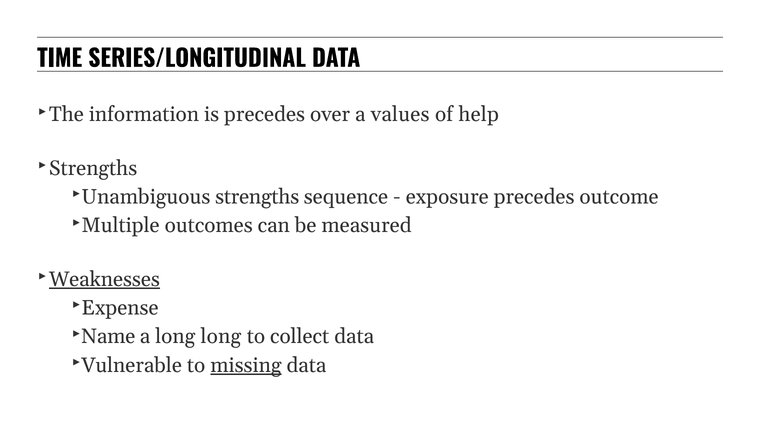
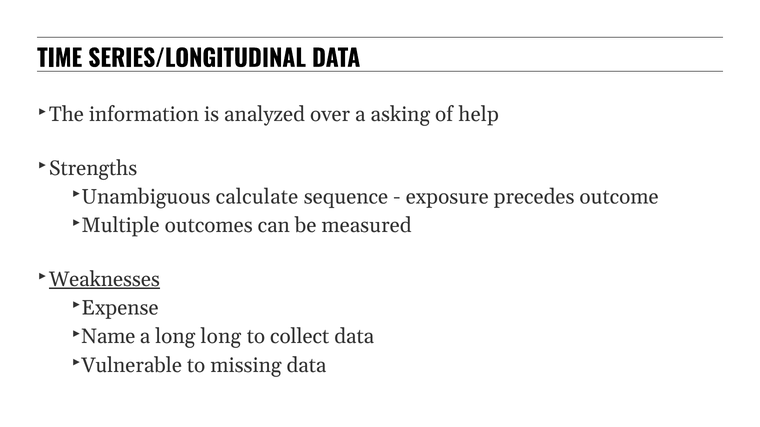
is precedes: precedes -> analyzed
values: values -> asking
Unambiguous strengths: strengths -> calculate
missing underline: present -> none
